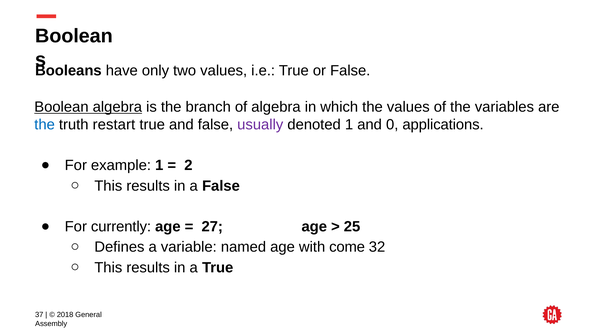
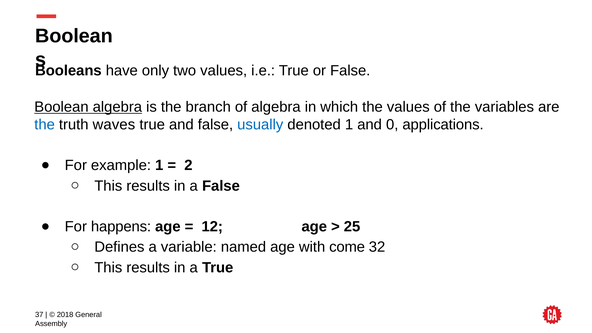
restart: restart -> waves
usually colour: purple -> blue
currently: currently -> happens
27: 27 -> 12
